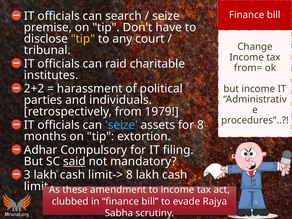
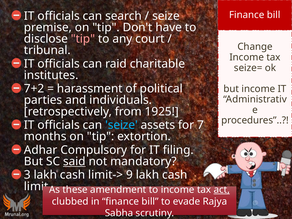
tip at (83, 39) colour: yellow -> pink
from=: from= -> seize=
2+2: 2+2 -> 7+2
1979: 1979 -> 1925
for 8: 8 -> 7
limit-> 8: 8 -> 9
act underline: none -> present
